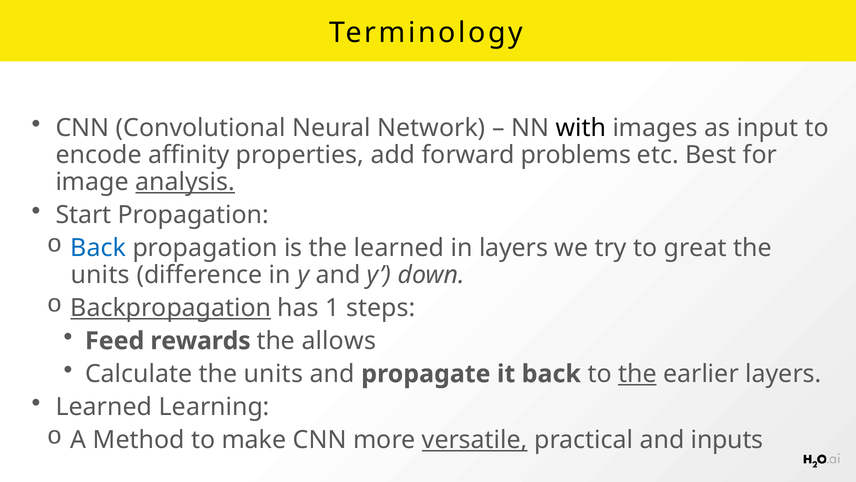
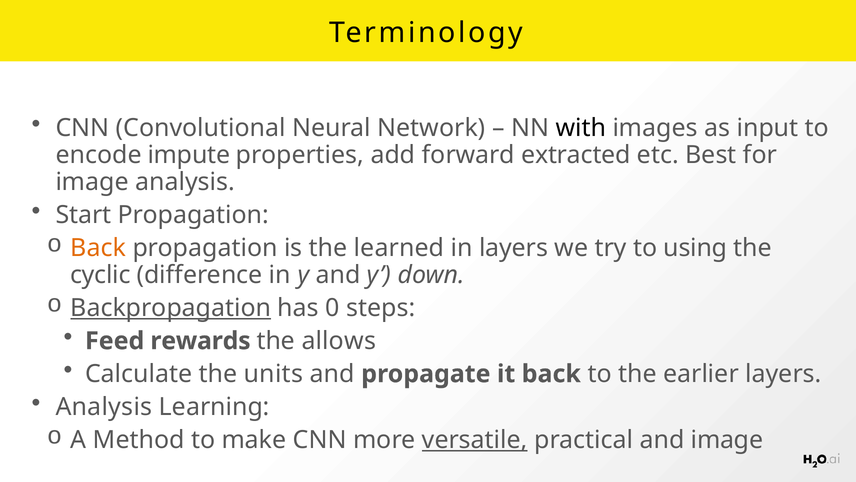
affinity: affinity -> impute
problems: problems -> extracted
analysis at (185, 182) underline: present -> none
Back at (98, 248) colour: blue -> orange
great: great -> using
units at (100, 275): units -> cyclic
1: 1 -> 0
the at (637, 374) underline: present -> none
Learned at (104, 407): Learned -> Analysis
and inputs: inputs -> image
